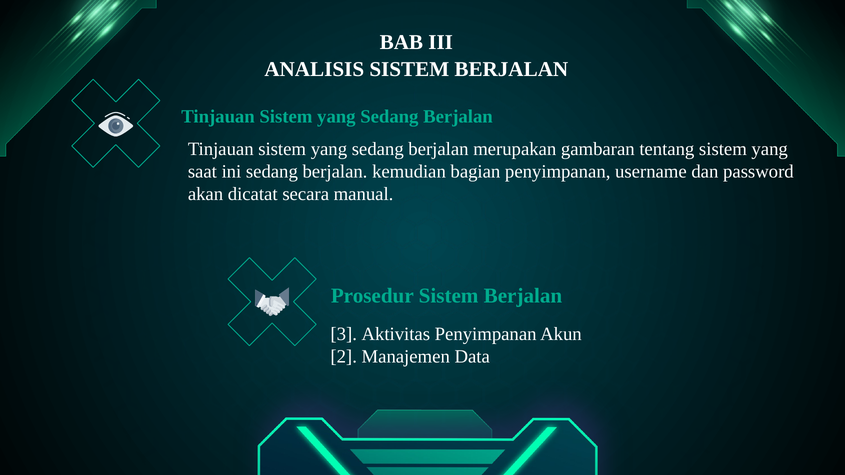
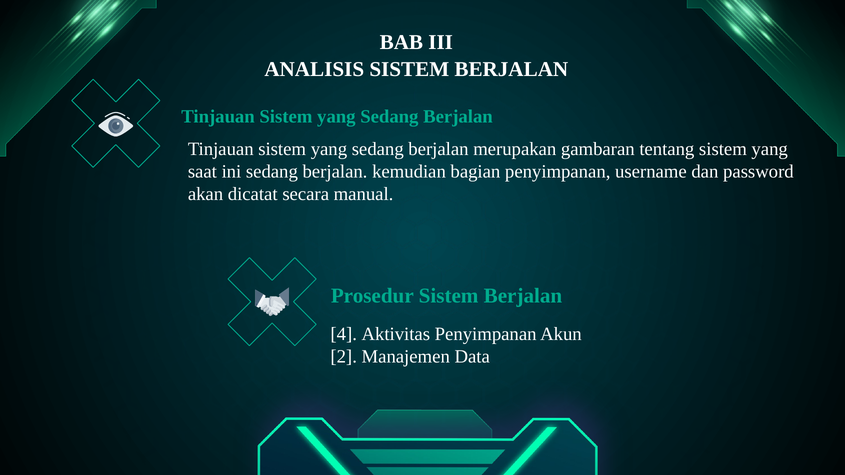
3: 3 -> 4
